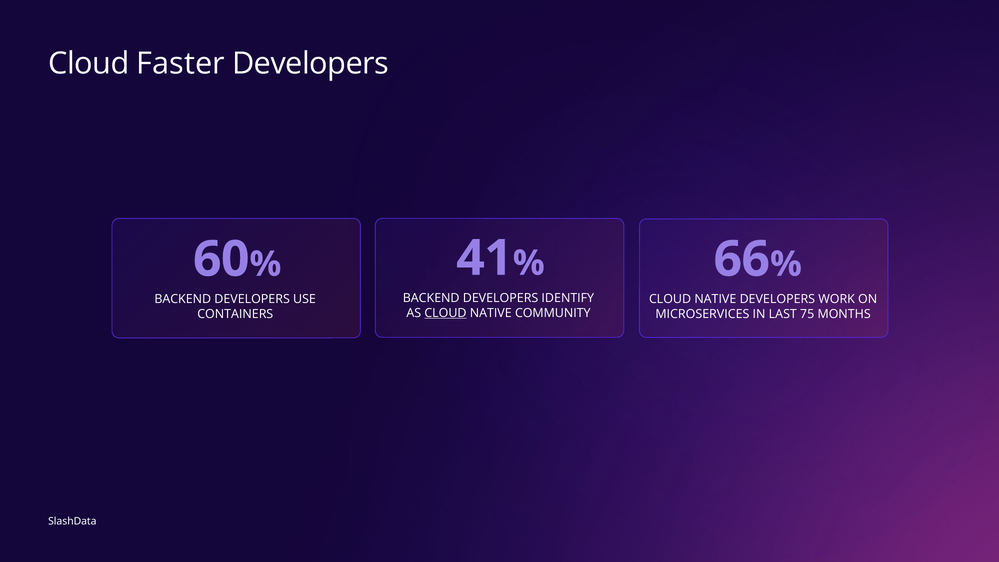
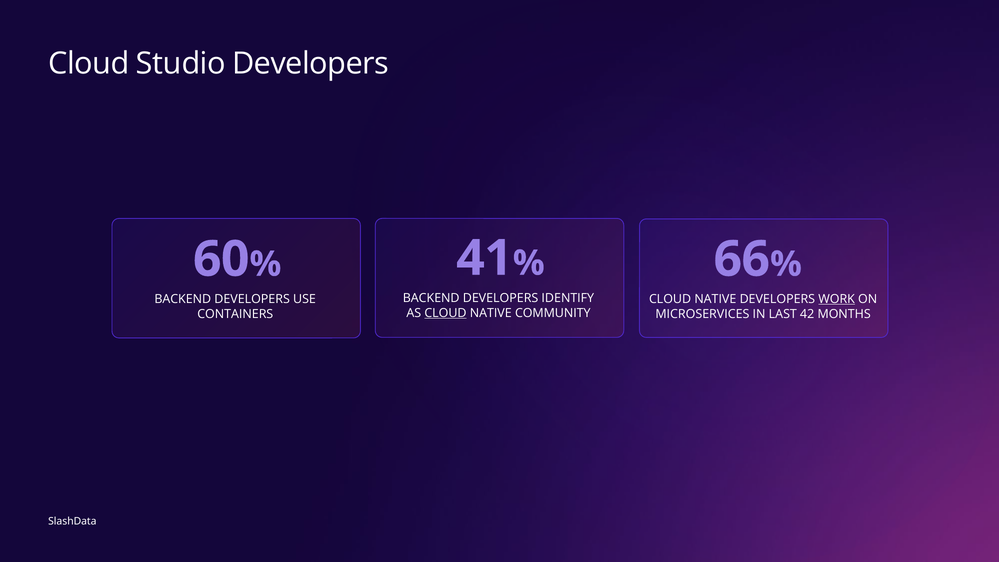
Faster: Faster -> Studio
WORK underline: none -> present
75: 75 -> 42
